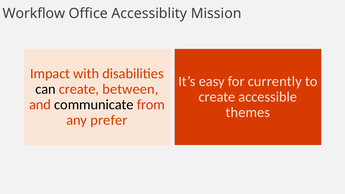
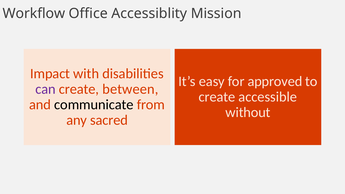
currently: currently -> approved
can colour: black -> purple
themes: themes -> without
prefer: prefer -> sacred
